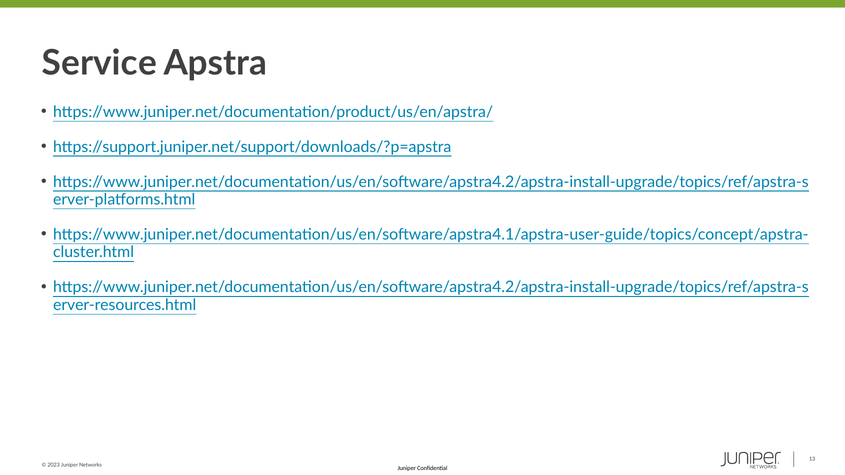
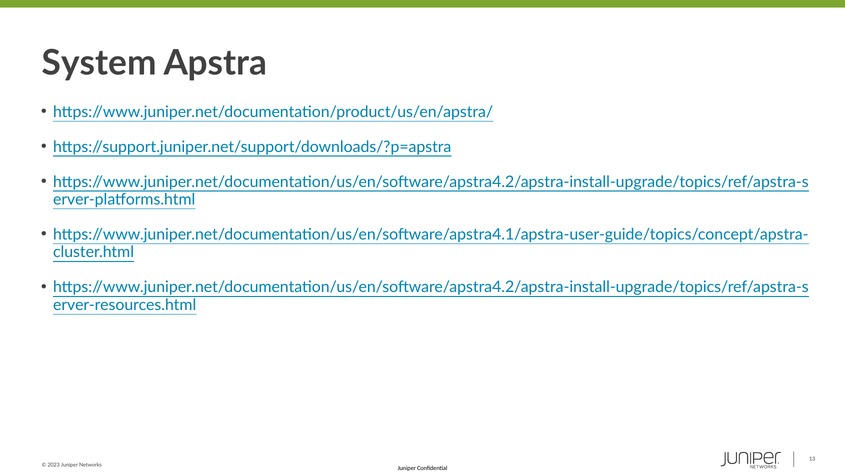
Service: Service -> System
